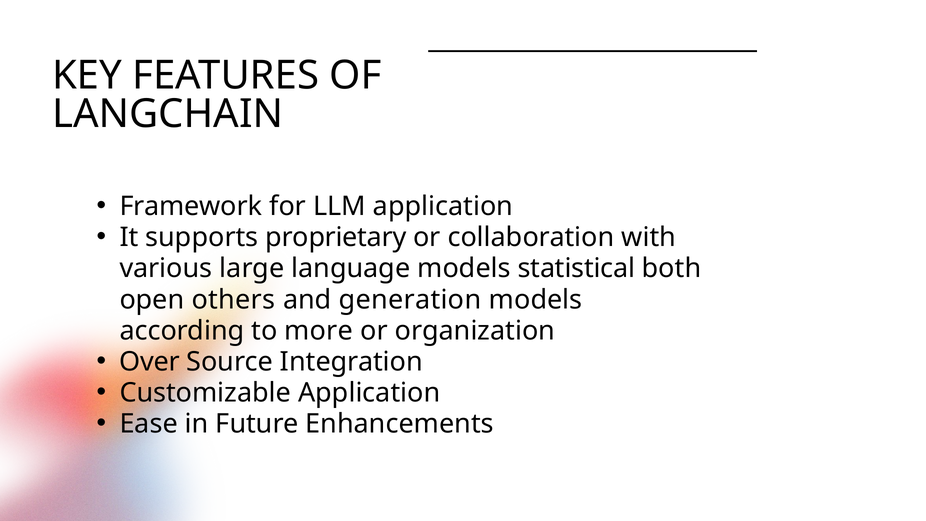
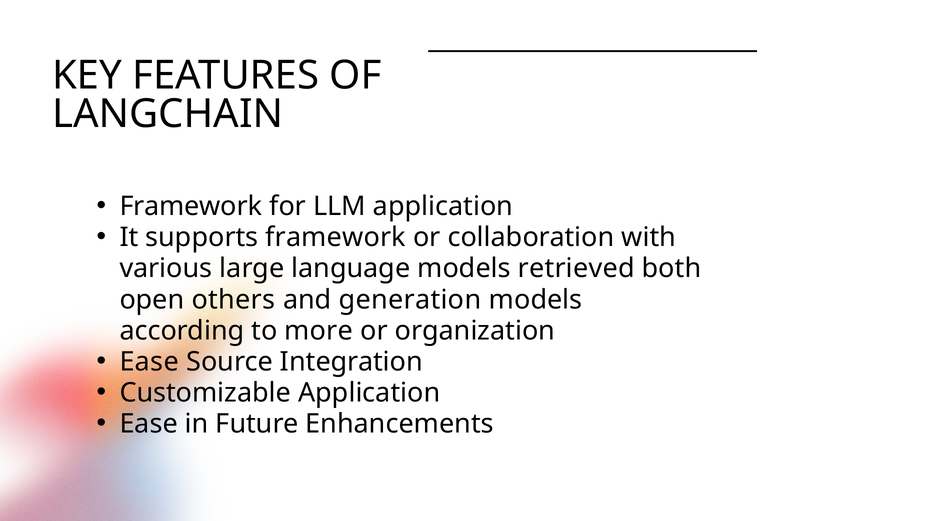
supports proprietary: proprietary -> framework
statistical: statistical -> retrieved
Over at (150, 362): Over -> Ease
